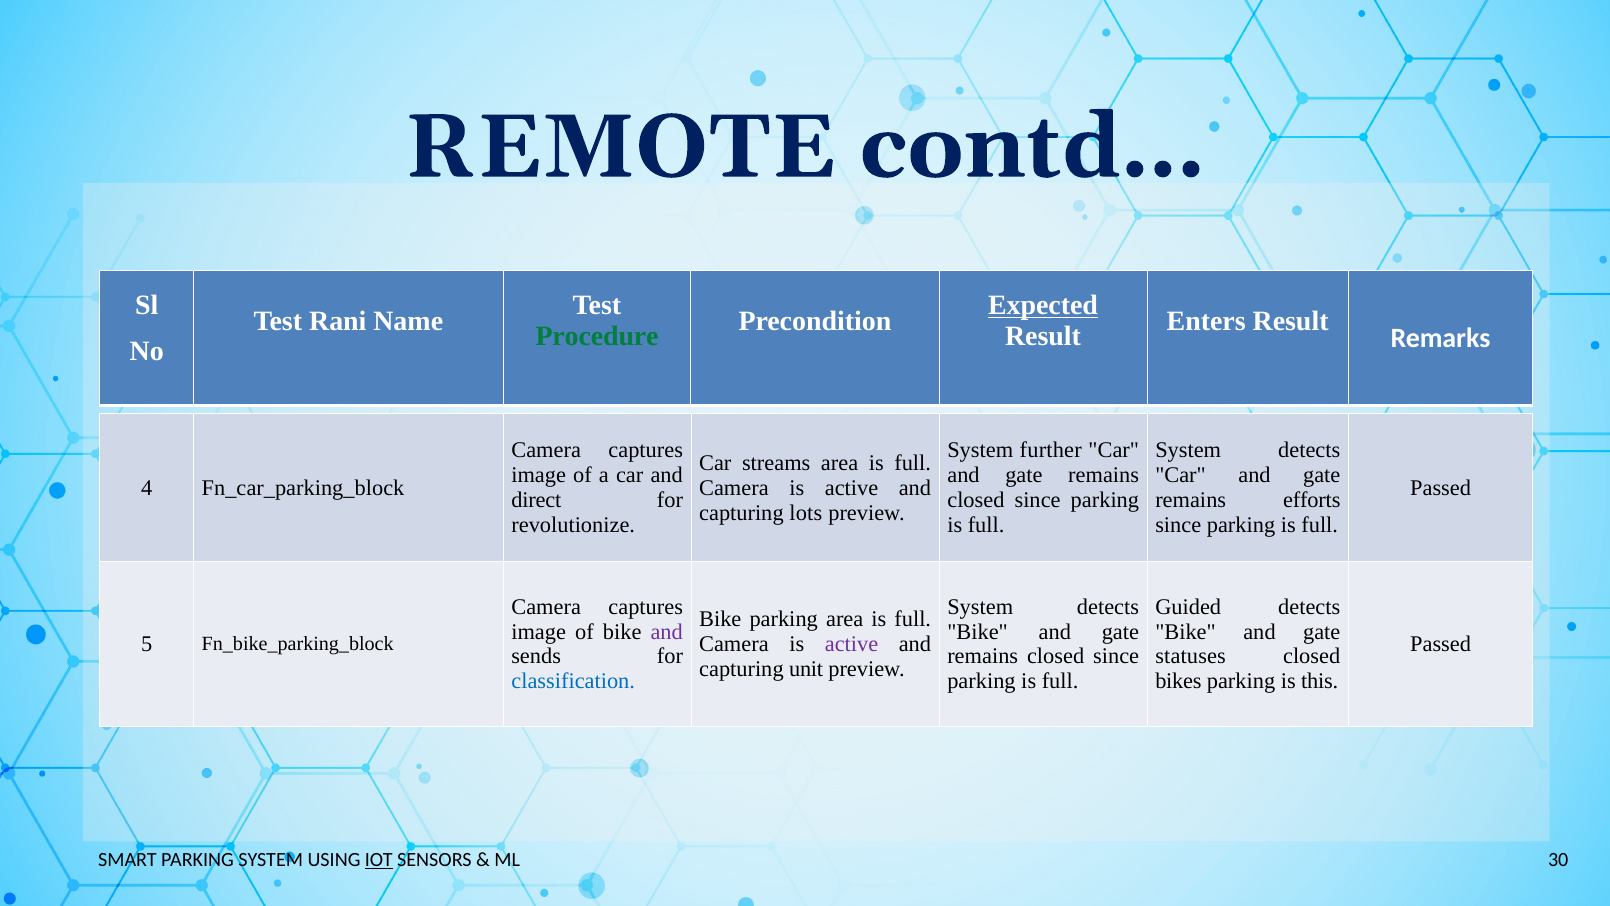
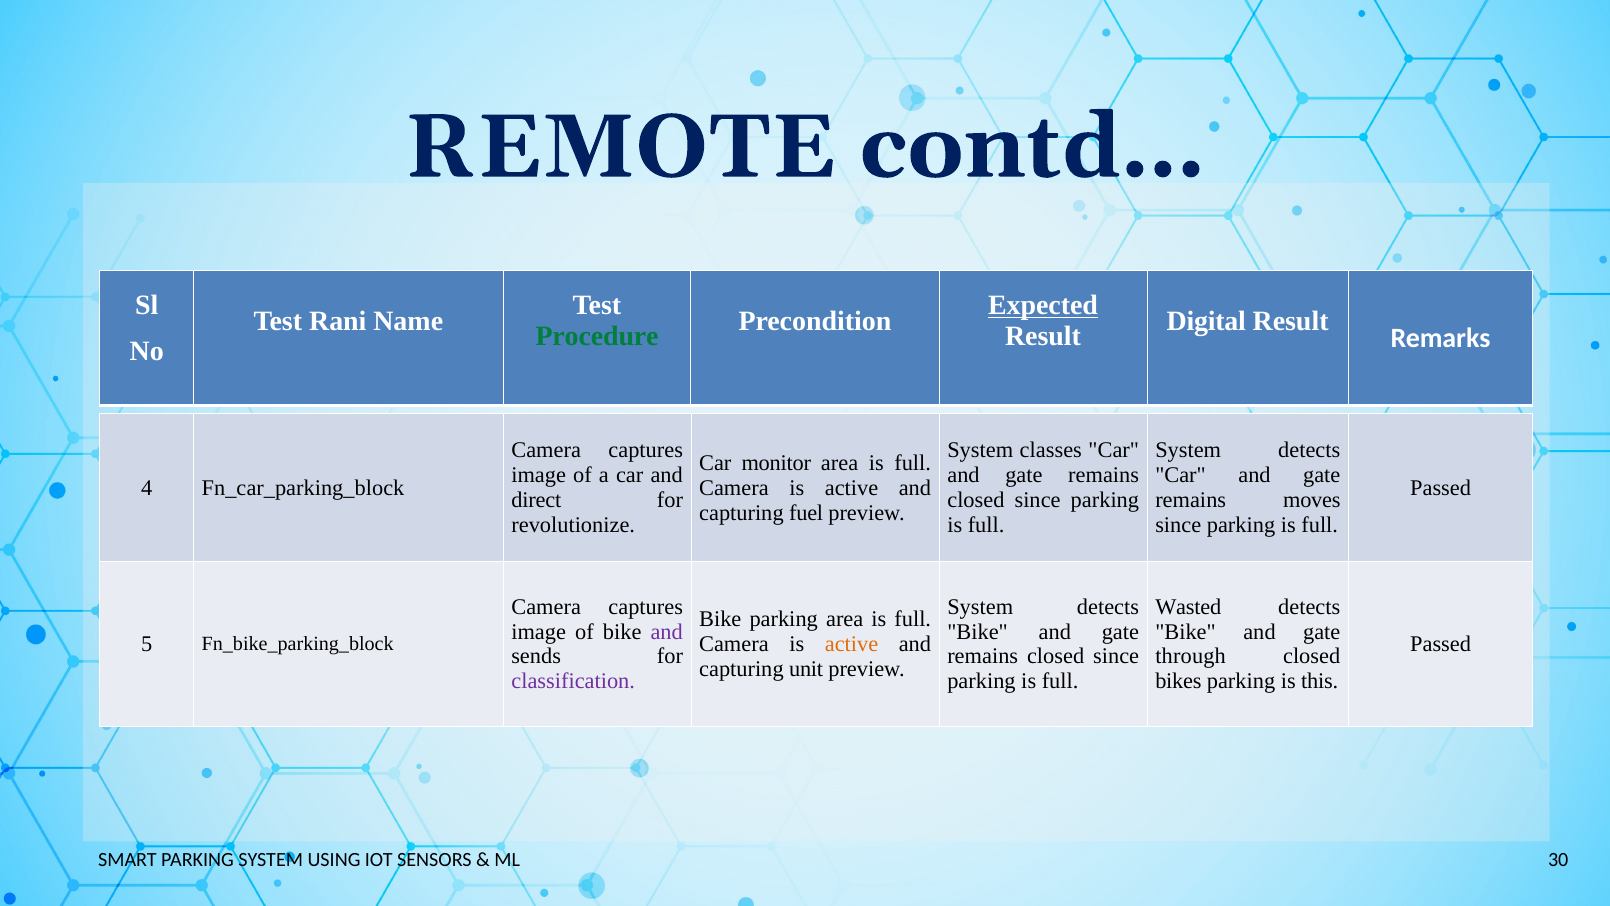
Enters: Enters -> Digital
further: further -> classes
streams: streams -> monitor
efforts: efforts -> moves
lots: lots -> fuel
Guided: Guided -> Wasted
active at (852, 644) colour: purple -> orange
statuses: statuses -> through
classification colour: blue -> purple
IOT underline: present -> none
